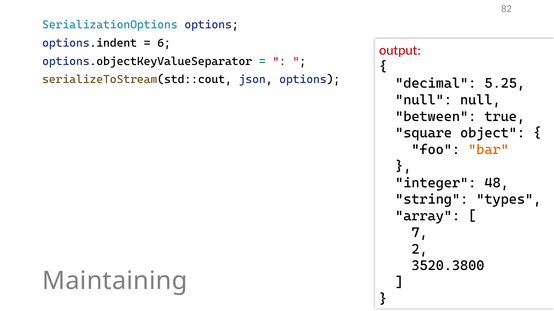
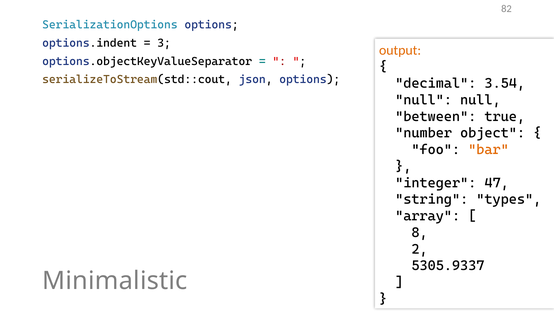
6: 6 -> 3
output colour: red -> orange
5.25: 5.25 -> 3.54
square: square -> number
48: 48 -> 47
7: 7 -> 8
3520.3800: 3520.3800 -> 5305.9337
Maintaining: Maintaining -> Minimalistic
